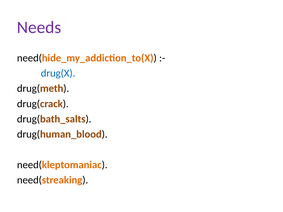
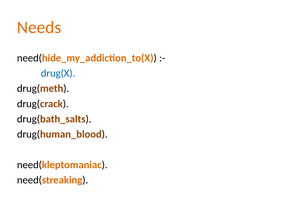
Needs colour: purple -> orange
